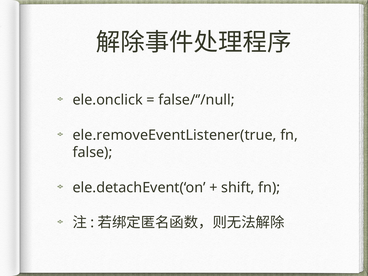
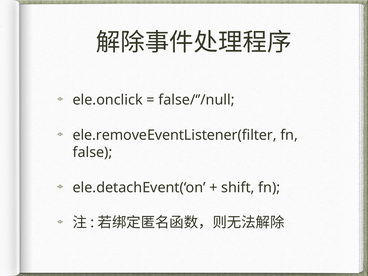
ele.removeEventListener(true: ele.removeEventListener(true -> ele.removeEventListener(filter
